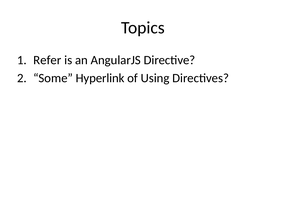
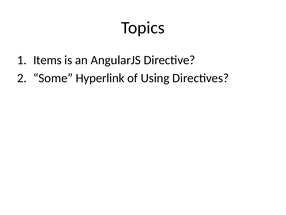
Refer: Refer -> Items
